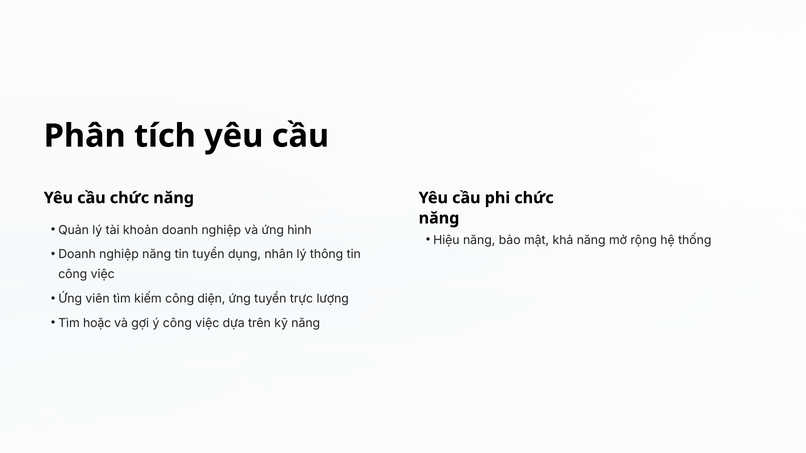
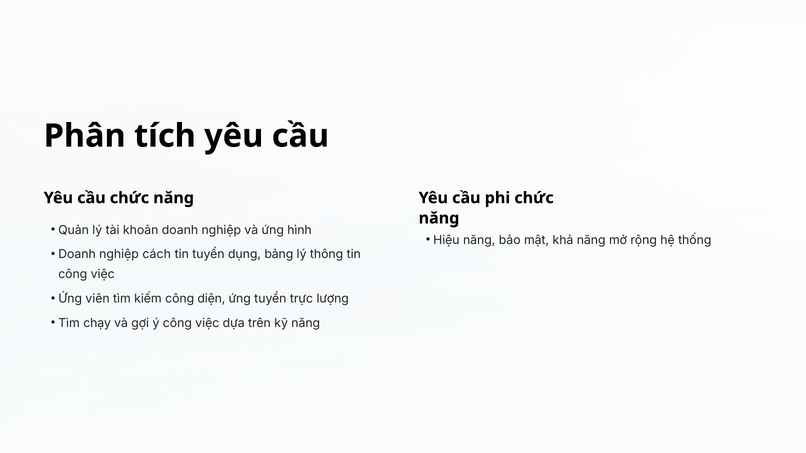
nghiệp năng: năng -> cách
nhân: nhân -> bảng
hoặc: hoặc -> chạy
